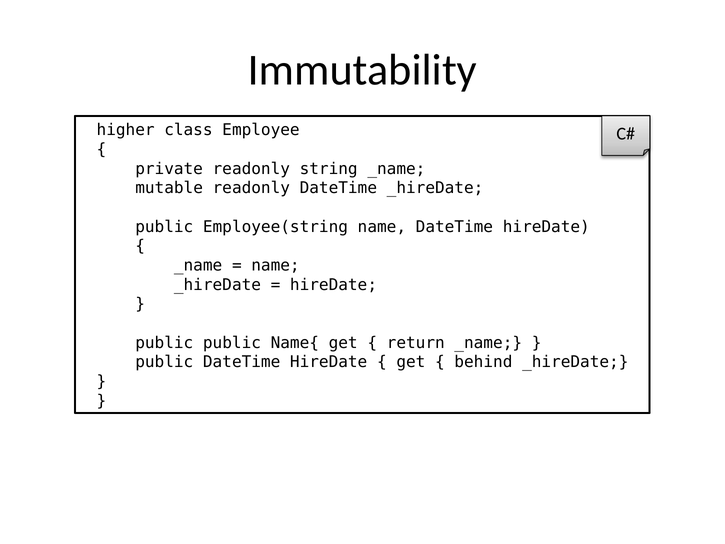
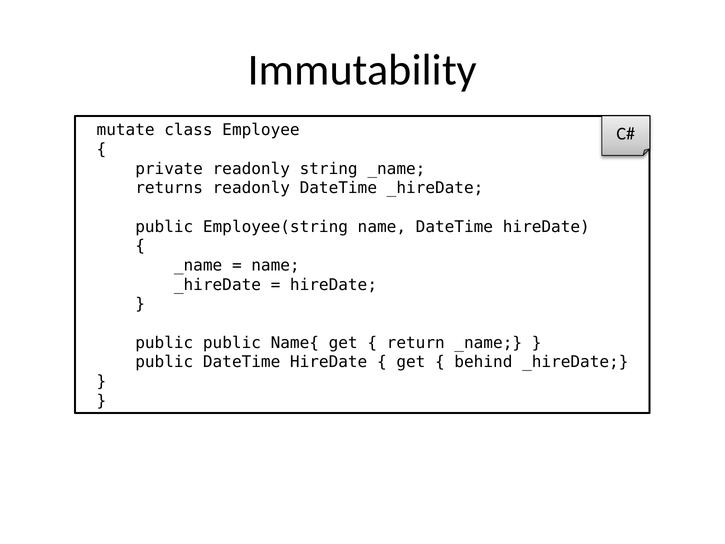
higher: higher -> mutate
mutable: mutable -> returns
